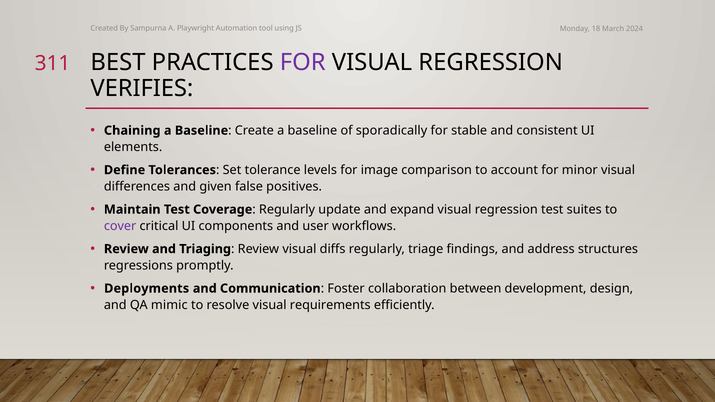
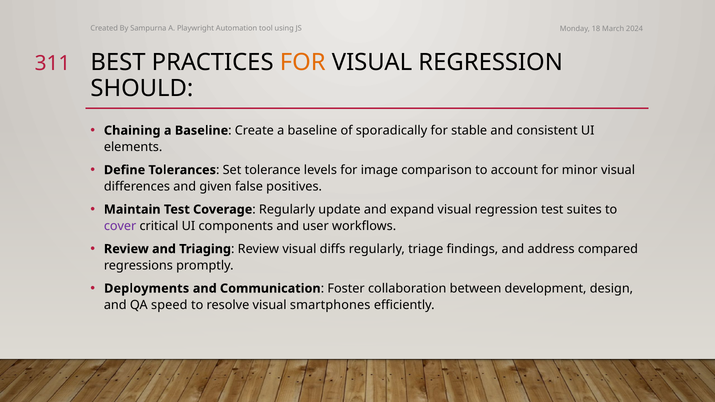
FOR at (303, 63) colour: purple -> orange
VERIFIES: VERIFIES -> SHOULD
structures: structures -> compared
mimic: mimic -> speed
requirements: requirements -> smartphones
